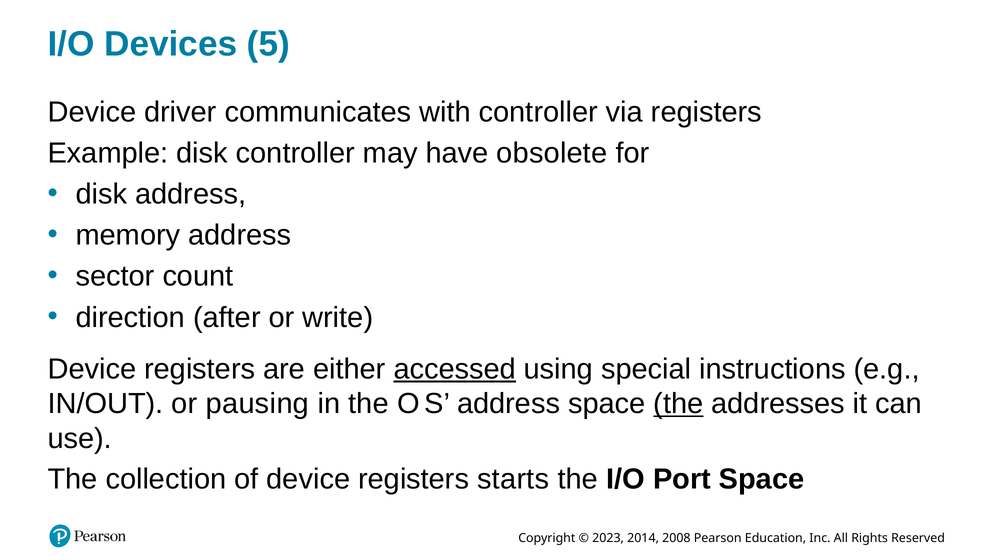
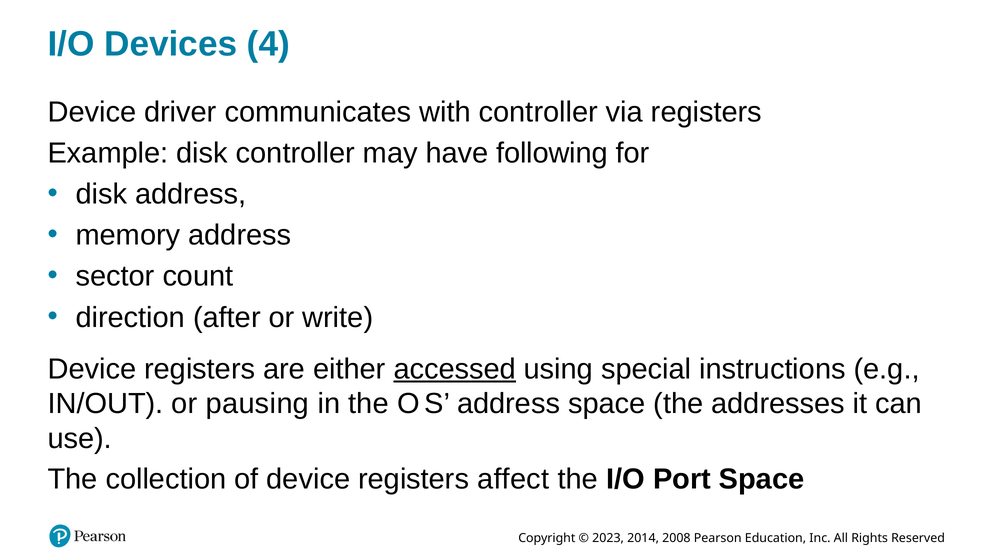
5: 5 -> 4
obsolete: obsolete -> following
the at (678, 404) underline: present -> none
starts: starts -> affect
